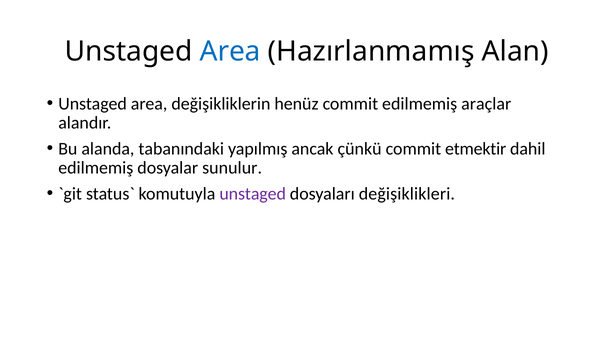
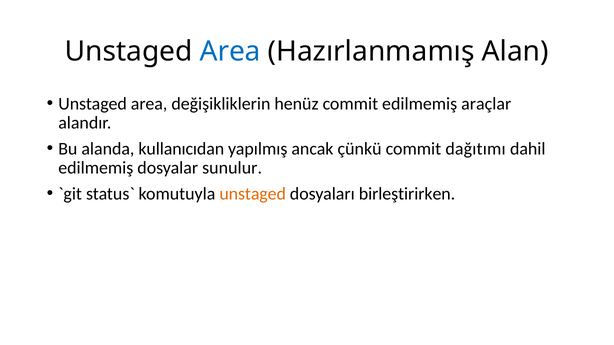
tabanındaki: tabanındaki -> kullanıcıdan
etmektir: etmektir -> dağıtımı
unstaged at (253, 194) colour: purple -> orange
değişiklikleri: değişiklikleri -> birleştirirken
